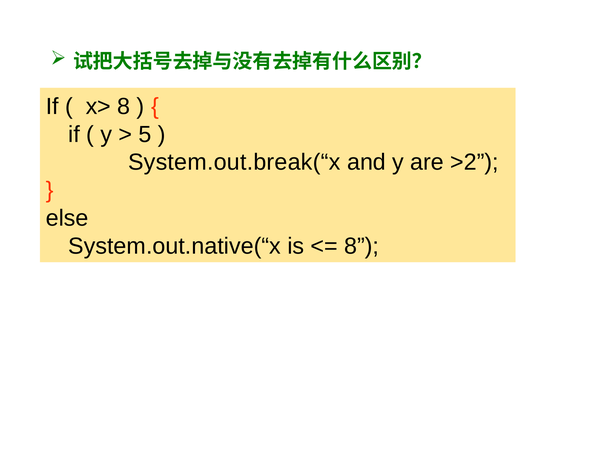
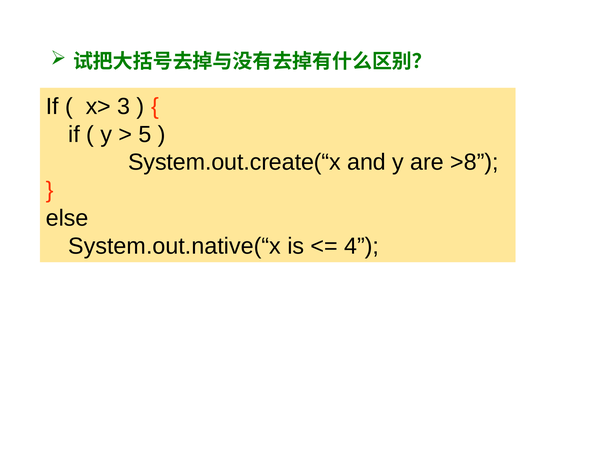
x> 8: 8 -> 3
System.out.break(“x: System.out.break(“x -> System.out.create(“x
>2: >2 -> >8
8 at (362, 246): 8 -> 4
